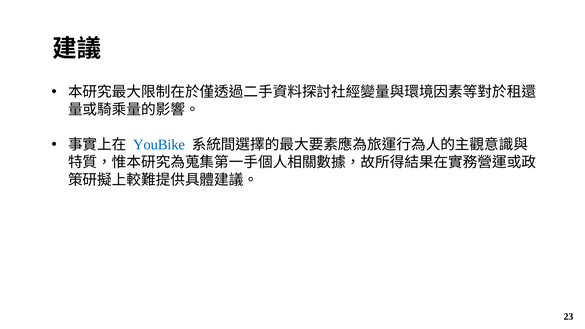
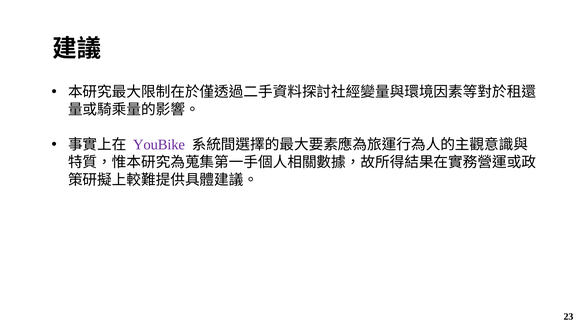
YouBike colour: blue -> purple
